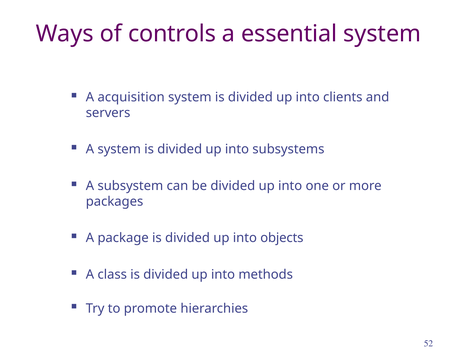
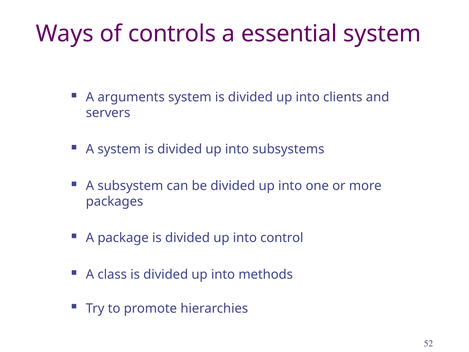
acquisition: acquisition -> arguments
objects: objects -> control
